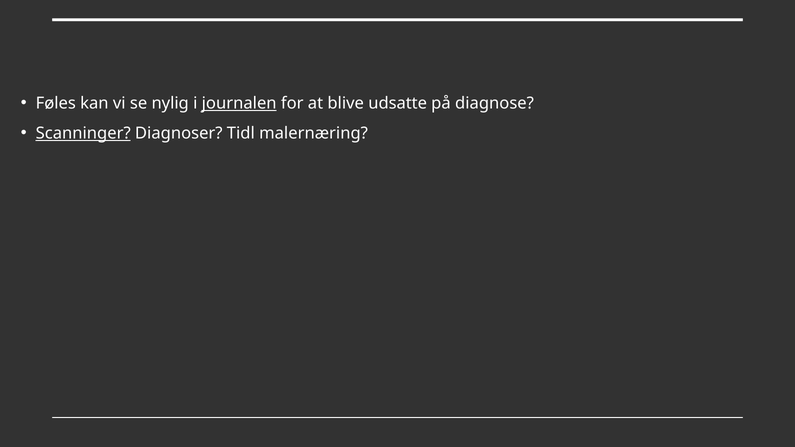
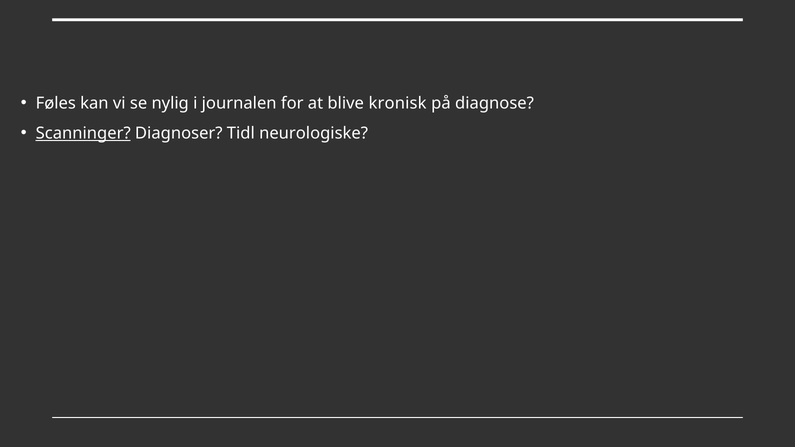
journalen underline: present -> none
udsatte: udsatte -> kronisk
malernæring: malernæring -> neurologiske
